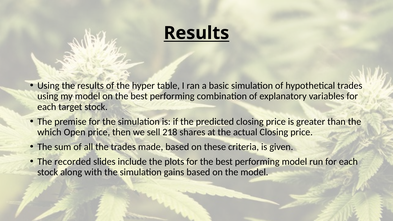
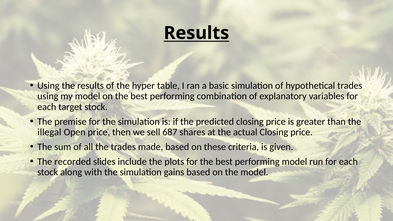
which: which -> illegal
218: 218 -> 687
